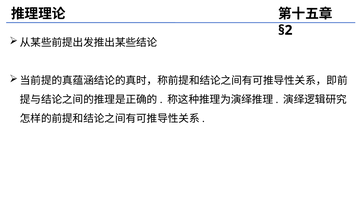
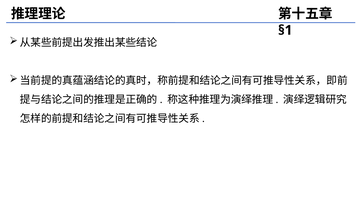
§2: §2 -> §1
